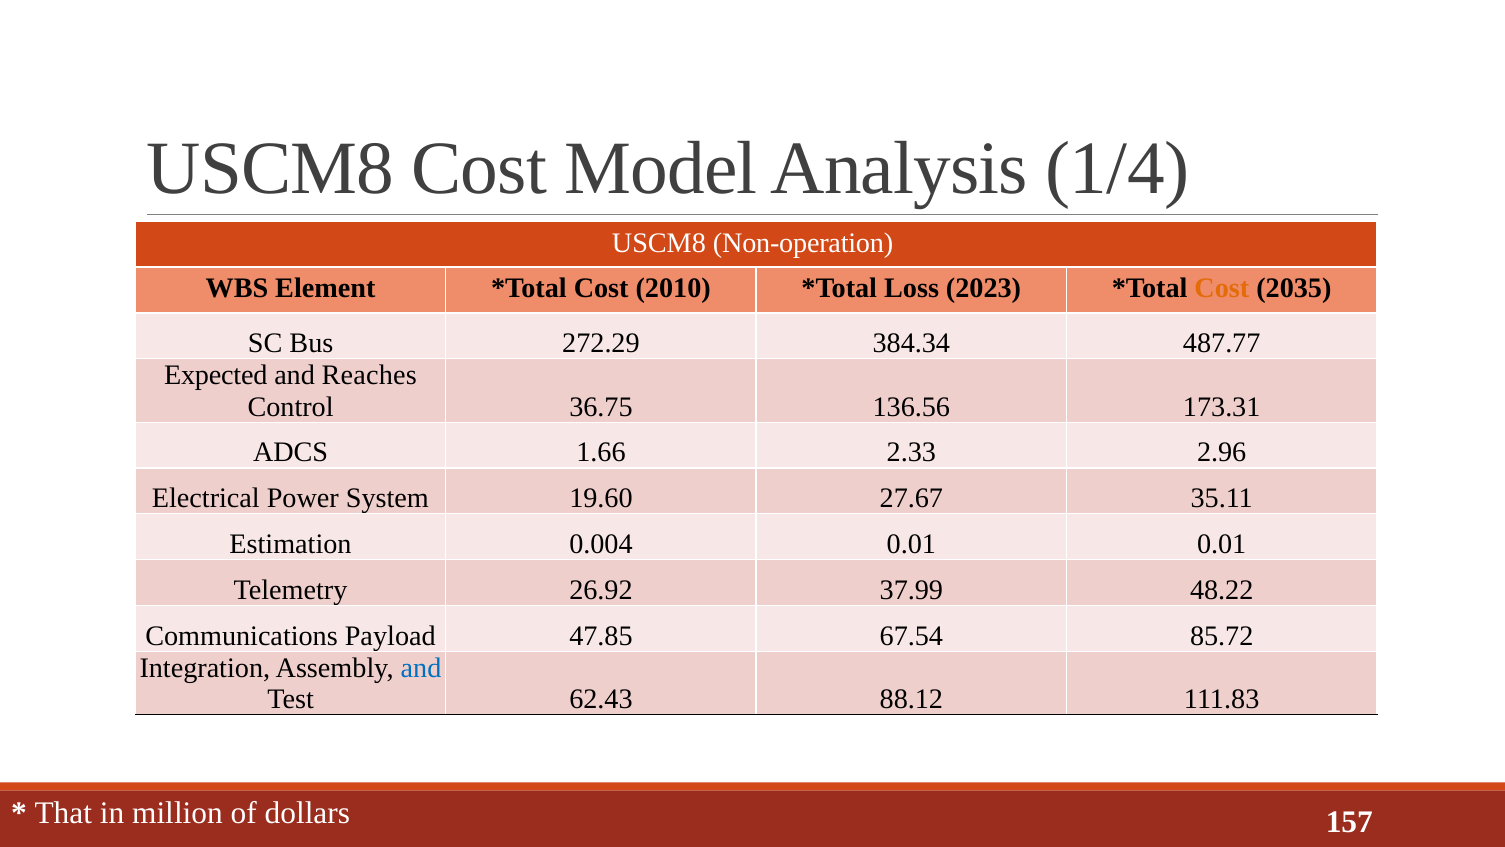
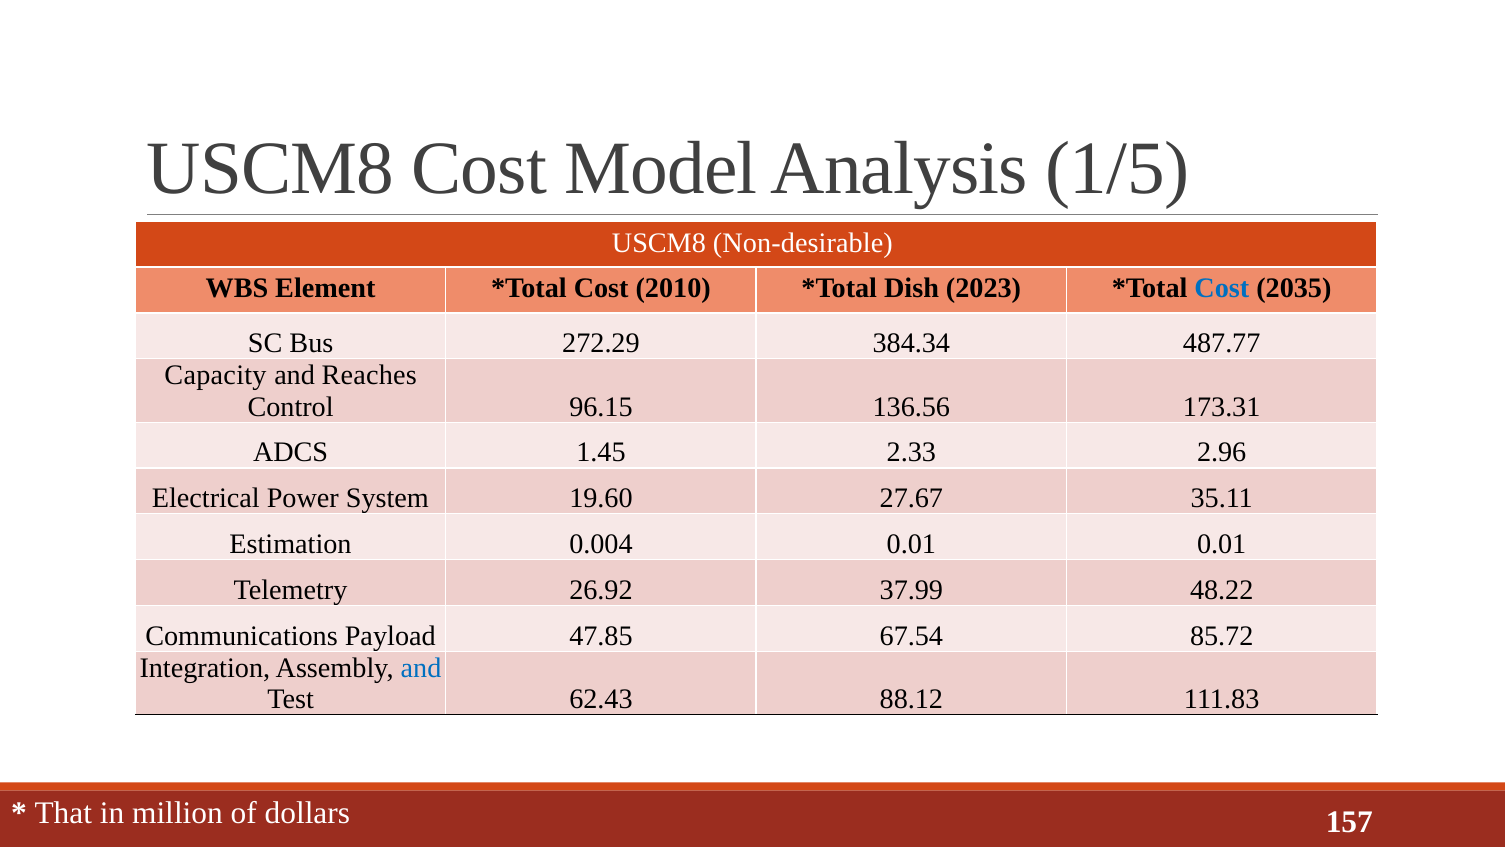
1/4: 1/4 -> 1/5
Non-operation: Non-operation -> Non-desirable
Loss: Loss -> Dish
Cost at (1222, 289) colour: orange -> blue
Expected: Expected -> Capacity
36.75: 36.75 -> 96.15
1.66: 1.66 -> 1.45
